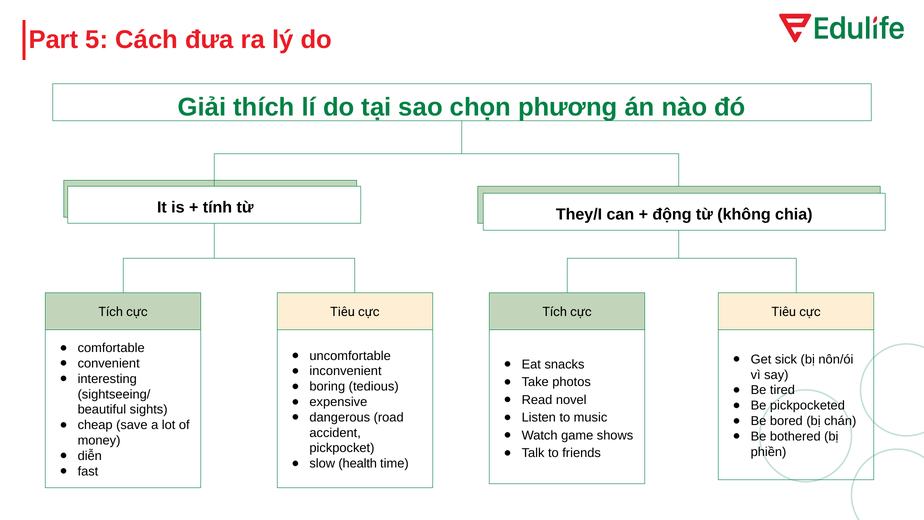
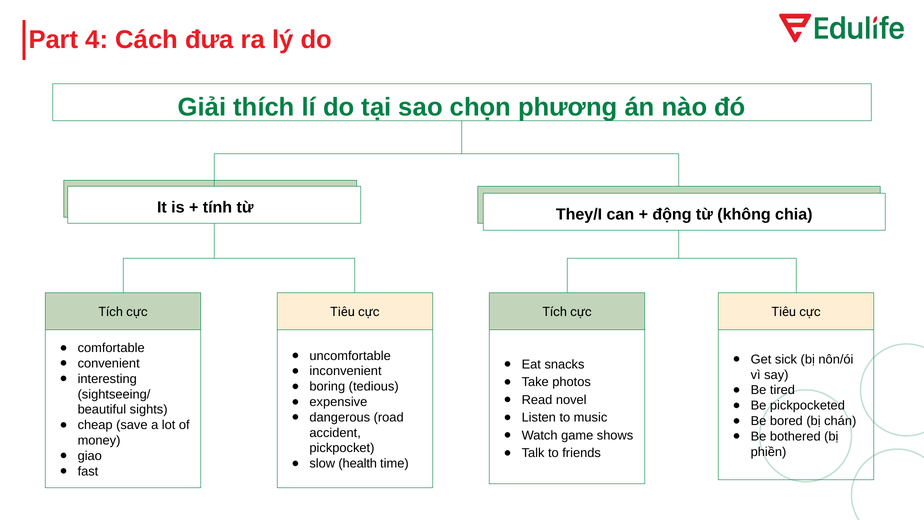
5: 5 -> 4
diễn: diễn -> giao
